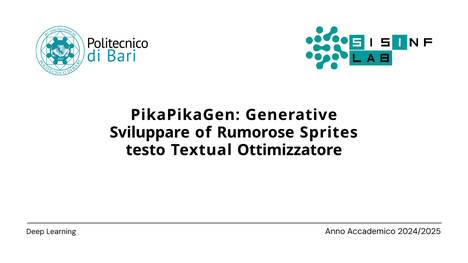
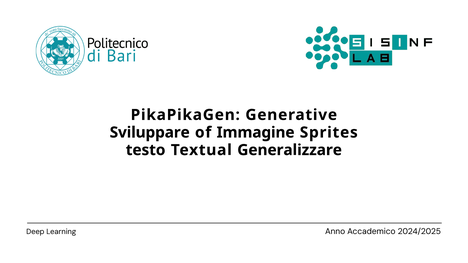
Rumorose: Rumorose -> Immagine
Ottimizzatore: Ottimizzatore -> Generalizzare
